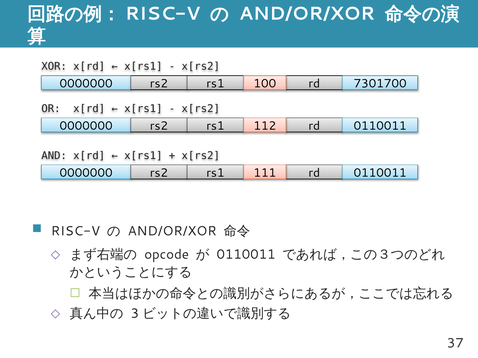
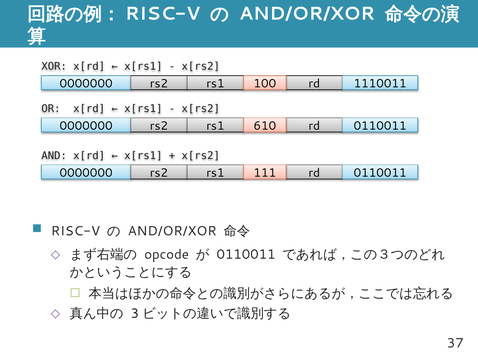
7301700: 7301700 -> 1110011
112: 112 -> 610
